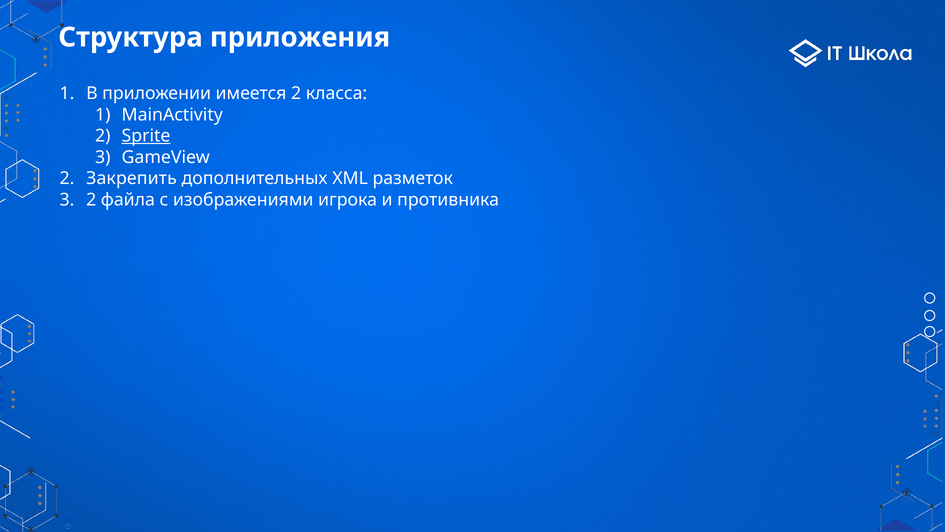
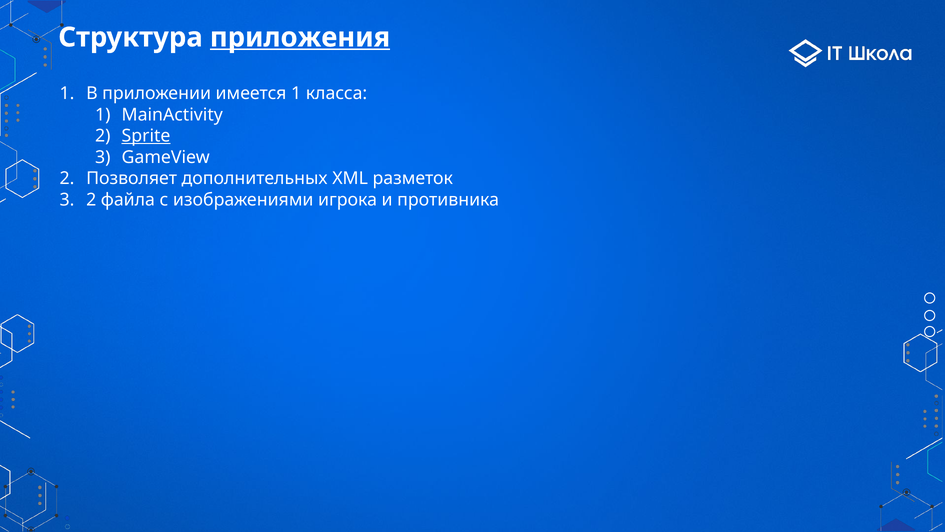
приложения underline: none -> present
имеется 2: 2 -> 1
Закрепить: Закрепить -> Позволяет
